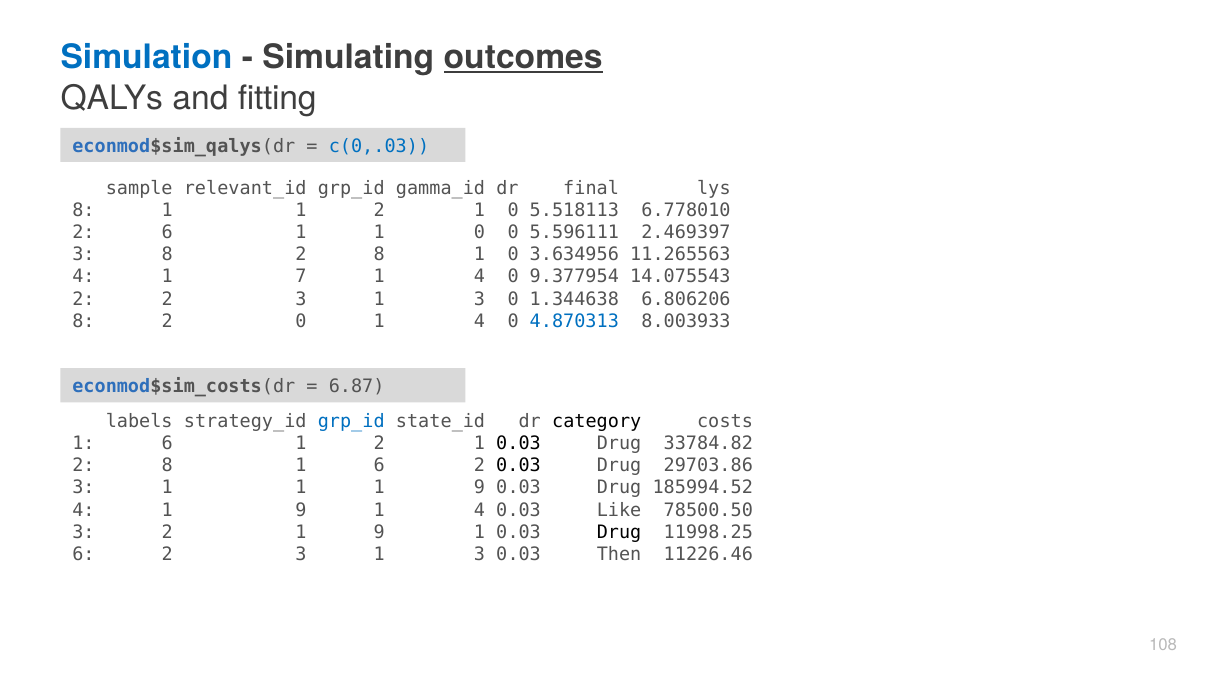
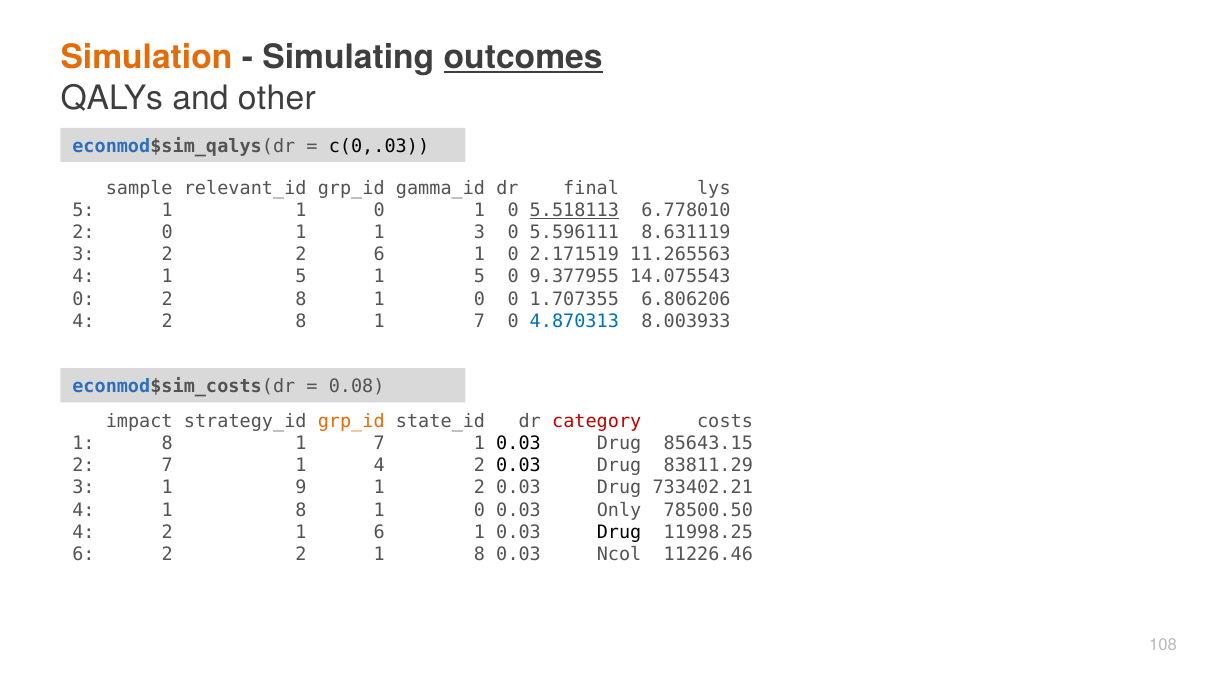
Simulation colour: blue -> orange
fitting: fitting -> other
c(0,.03 colour: blue -> black
8 at (83, 210): 8 -> 5
1 1 2: 2 -> 0
5.518113 underline: none -> present
2 6: 6 -> 0
1 1 0: 0 -> 3
2.469397: 2.469397 -> 8.631119
3 8: 8 -> 2
8 at (379, 254): 8 -> 6
3.634956: 3.634956 -> 2.171519
4 1 7: 7 -> 5
4 at (479, 277): 4 -> 5
9.377954: 9.377954 -> 9.377955
2 at (83, 299): 2 -> 0
3 at (301, 299): 3 -> 8
3 at (479, 299): 3 -> 0
1.344638: 1.344638 -> 1.707355
8 at (83, 321): 8 -> 4
0 at (301, 321): 0 -> 8
4 at (479, 321): 4 -> 7
6.87: 6.87 -> 0.08
labels: labels -> impact
grp_id at (351, 421) colour: blue -> orange
category colour: black -> red
6 at (167, 443): 6 -> 8
2 at (379, 443): 2 -> 7
33784.82: 33784.82 -> 85643.15
8 at (167, 465): 8 -> 7
6 at (379, 465): 6 -> 4
29703.86: 29703.86 -> 83811.29
3 1 1: 1 -> 9
9 at (479, 488): 9 -> 2
185994.52: 185994.52 -> 733402.21
4 1 9: 9 -> 8
4 at (479, 510): 4 -> 0
Like: Like -> Only
3 at (83, 532): 3 -> 4
2 1 9: 9 -> 6
6 2 3: 3 -> 2
3 at (479, 554): 3 -> 8
Then: Then -> Ncol
